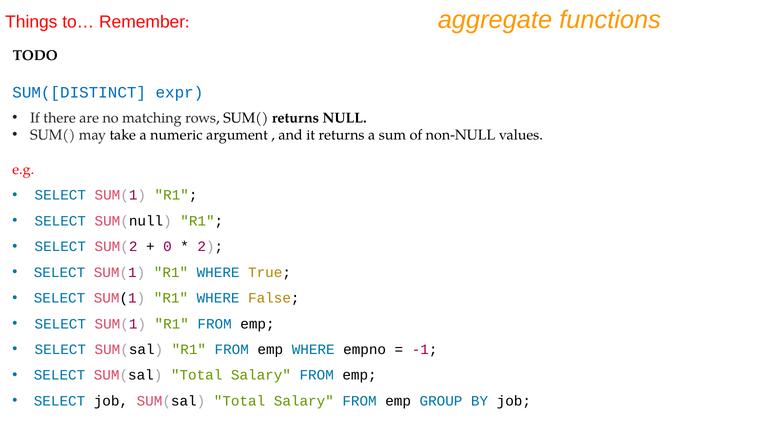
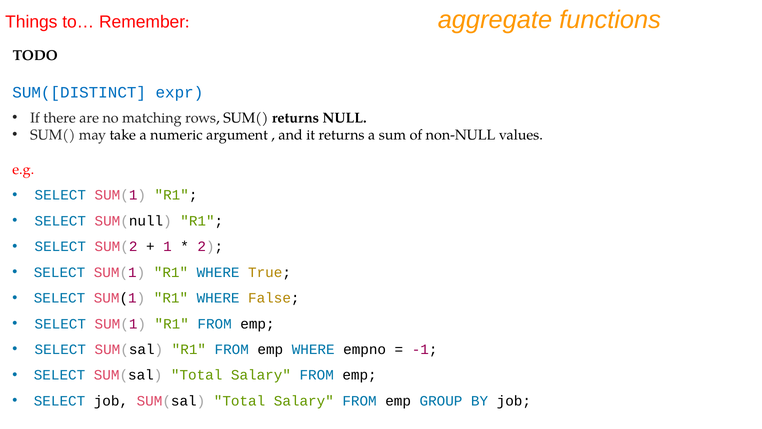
0: 0 -> 1
